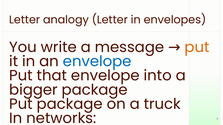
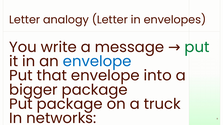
put at (197, 47) colour: orange -> green
